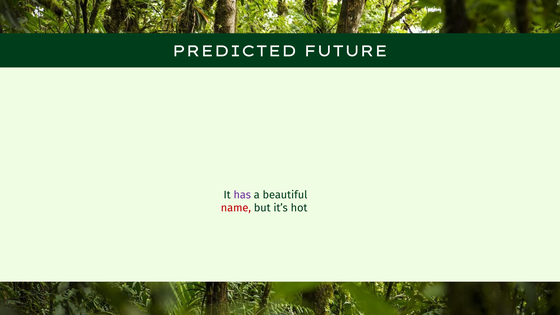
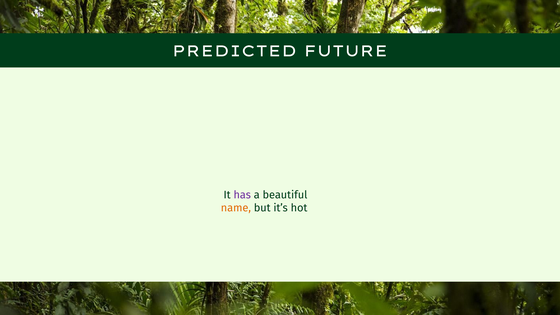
name colour: red -> orange
